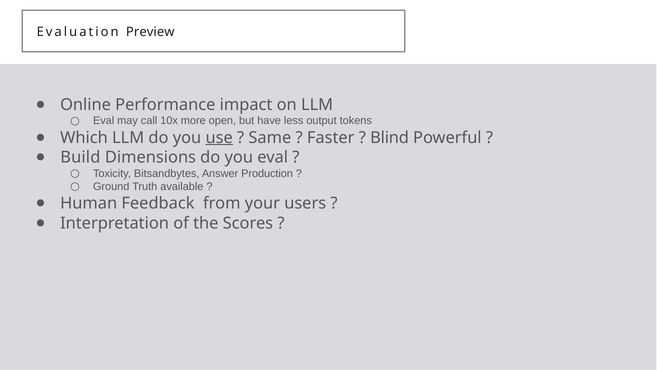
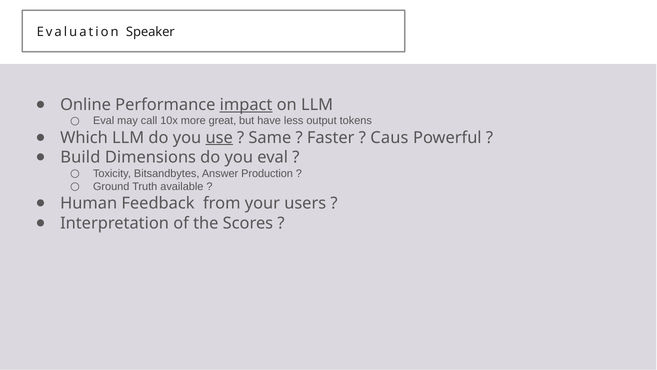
Preview: Preview -> Speaker
impact underline: none -> present
open: open -> great
Blind: Blind -> Caus
